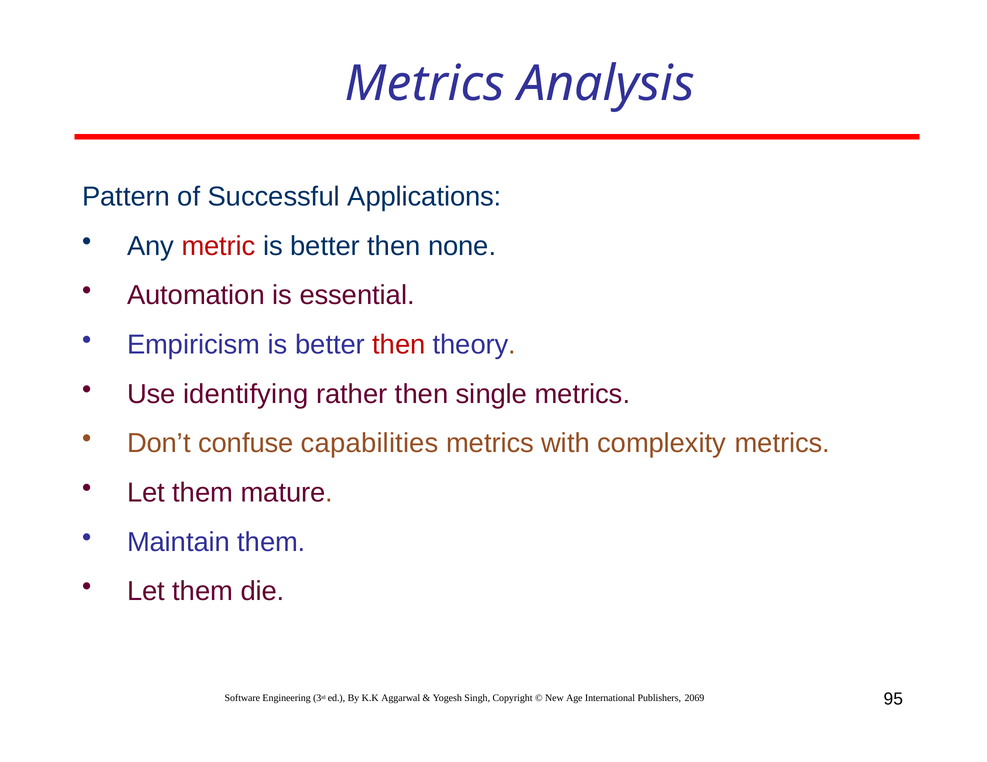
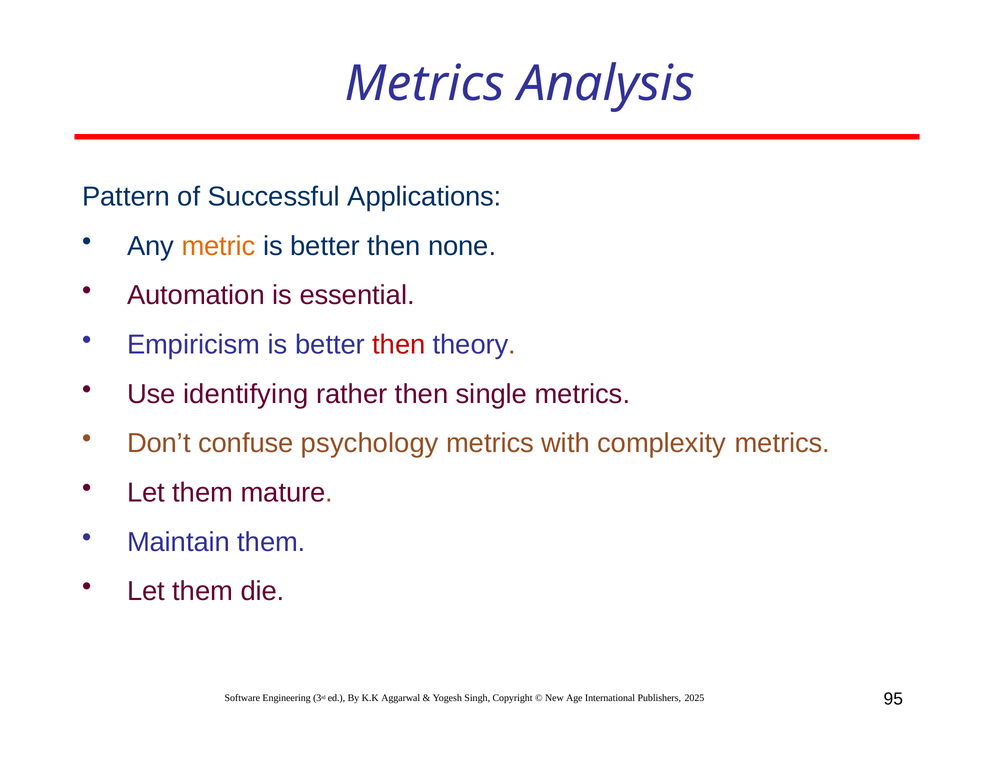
metric colour: red -> orange
capabilities: capabilities -> psychology
2069: 2069 -> 2025
